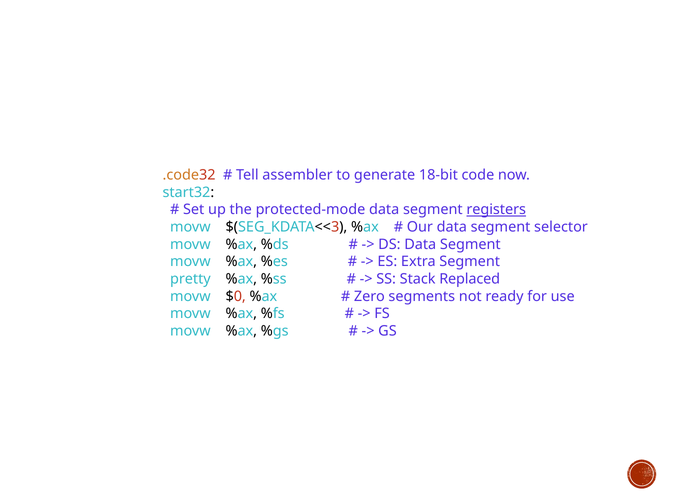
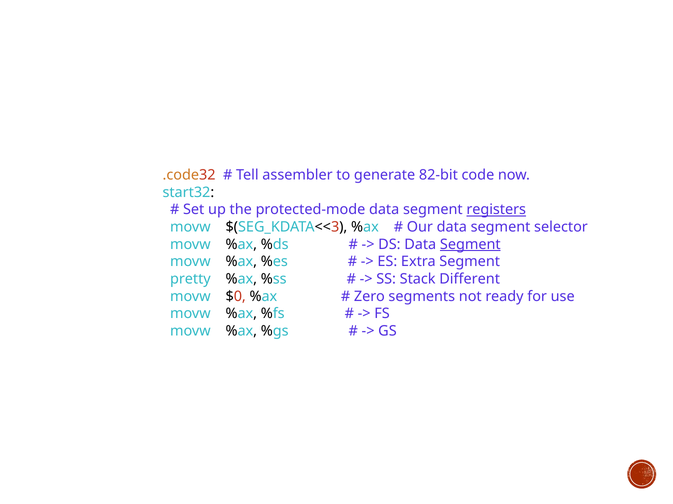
18-bit: 18-bit -> 82-bit
Segment at (470, 245) underline: none -> present
Replaced: Replaced -> Different
